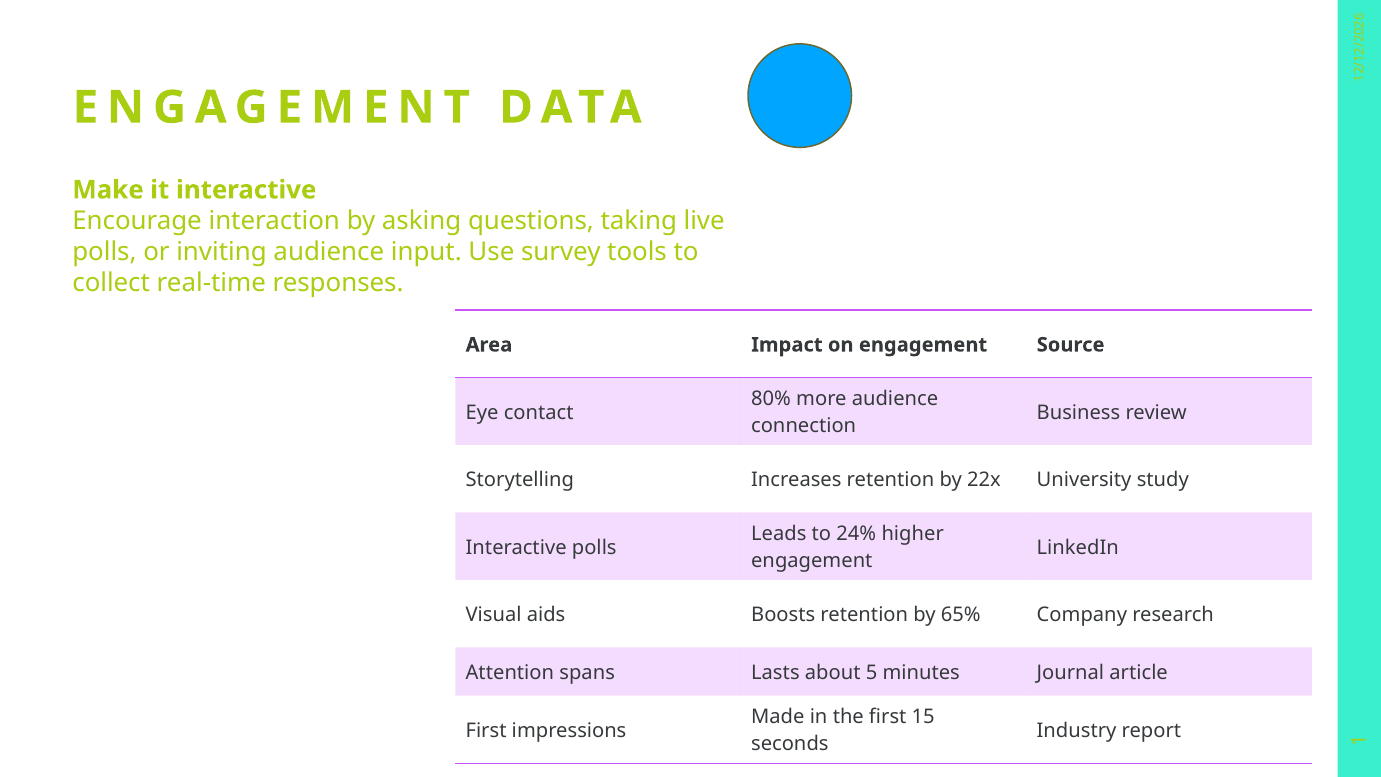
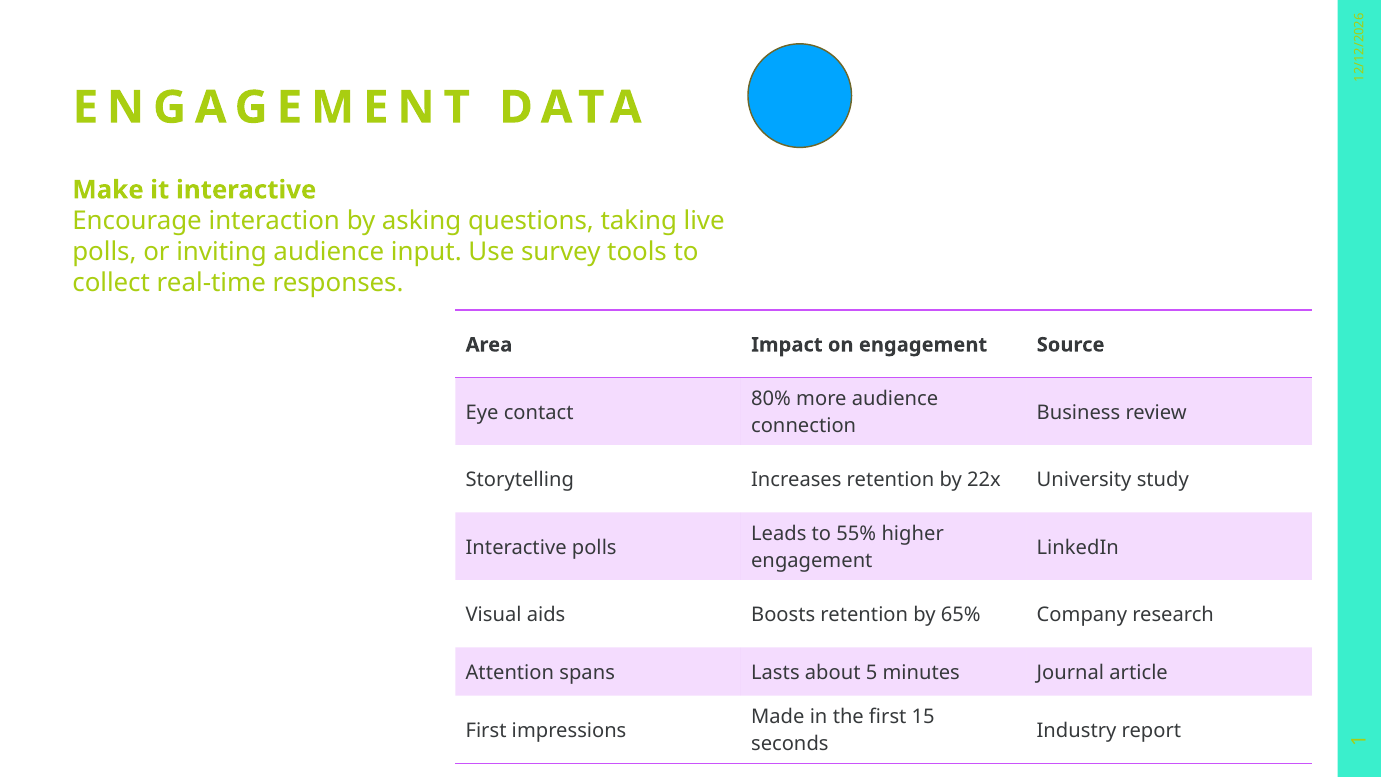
24%: 24% -> 55%
